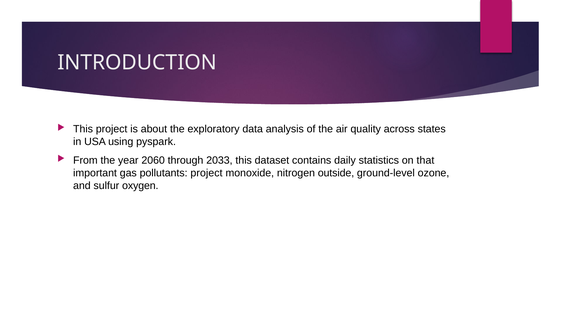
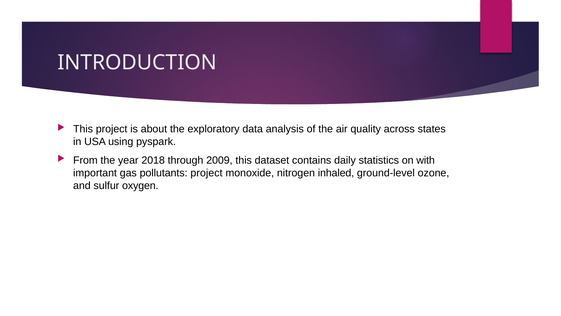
2060: 2060 -> 2018
2033: 2033 -> 2009
that: that -> with
outside: outside -> inhaled
